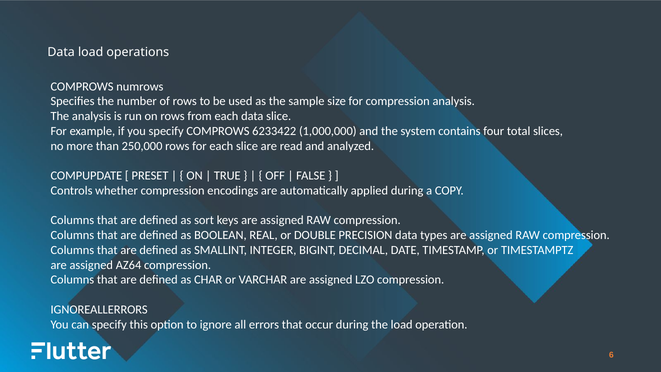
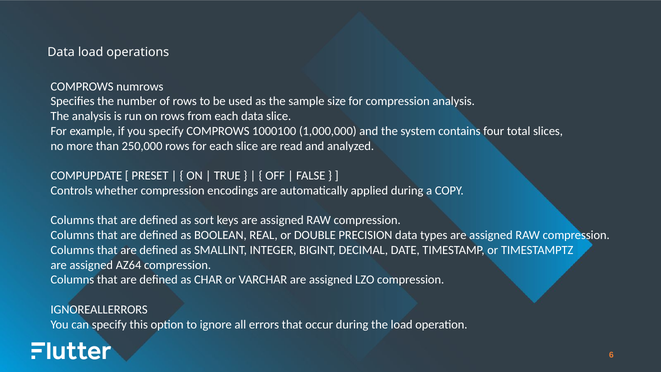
6233422: 6233422 -> 1000100
